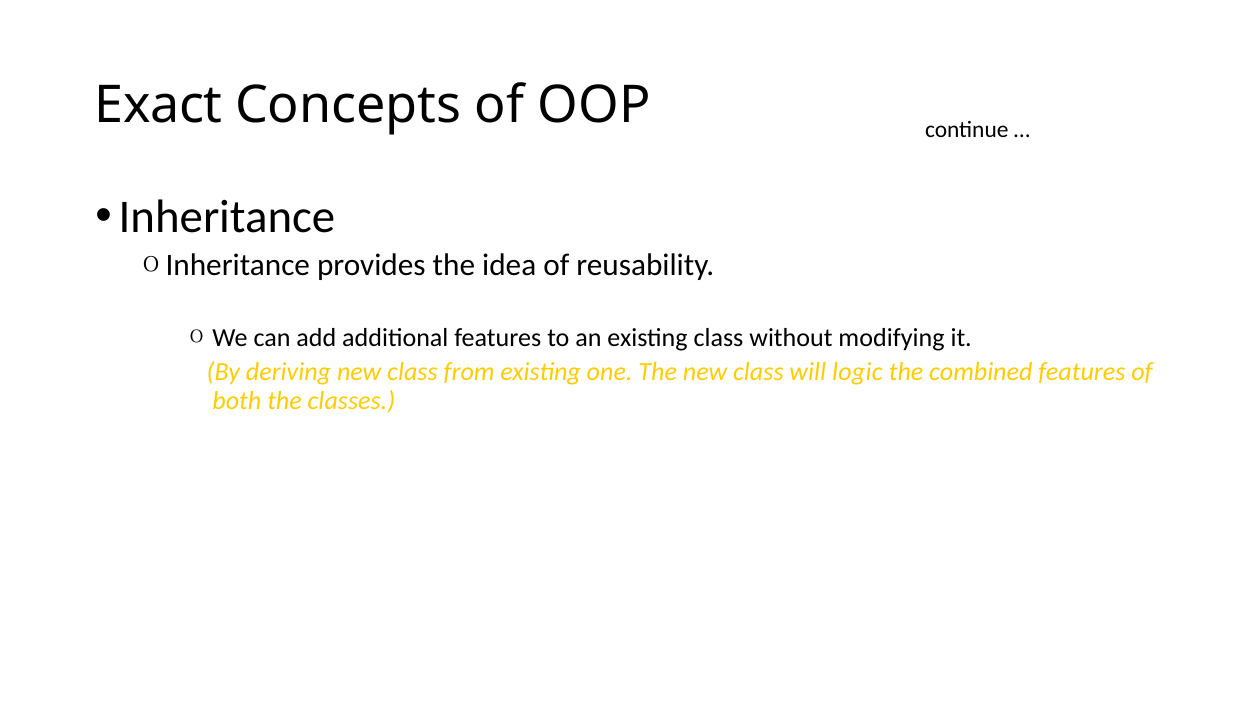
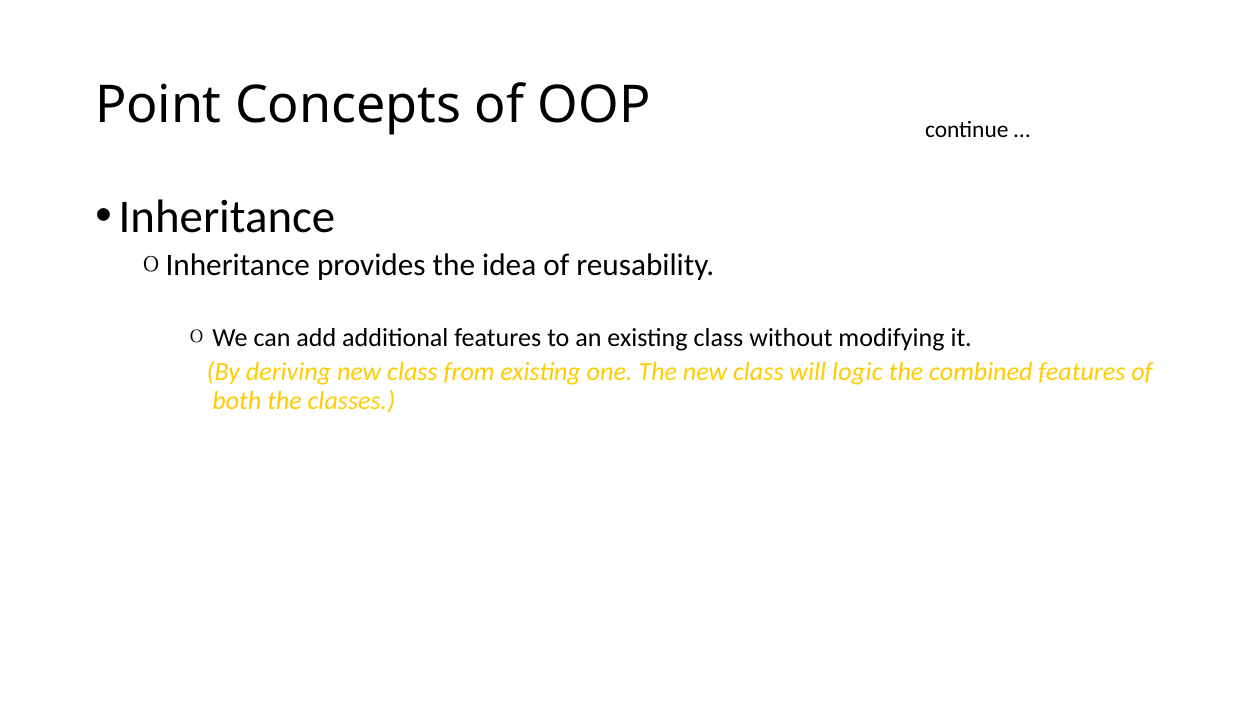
Exact: Exact -> Point
